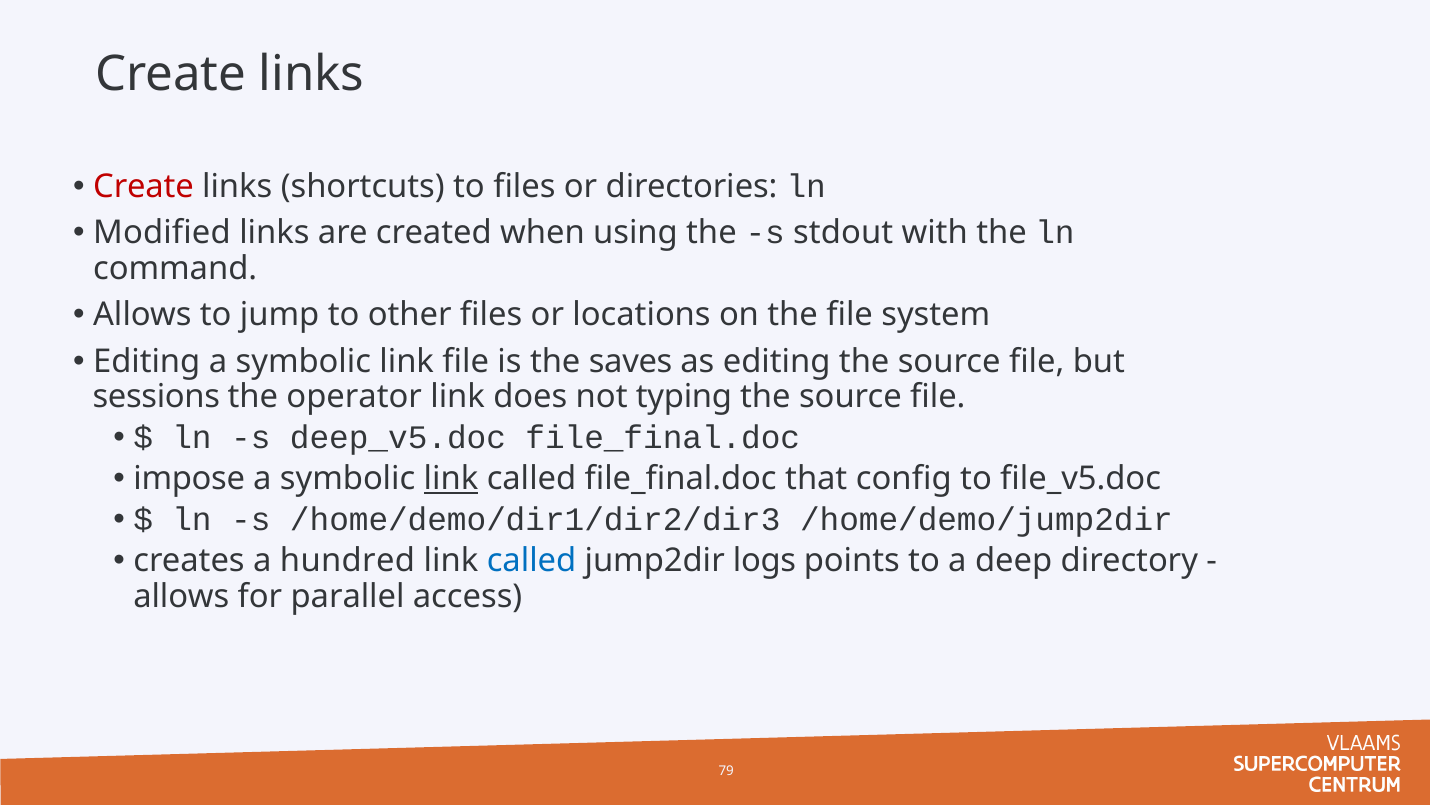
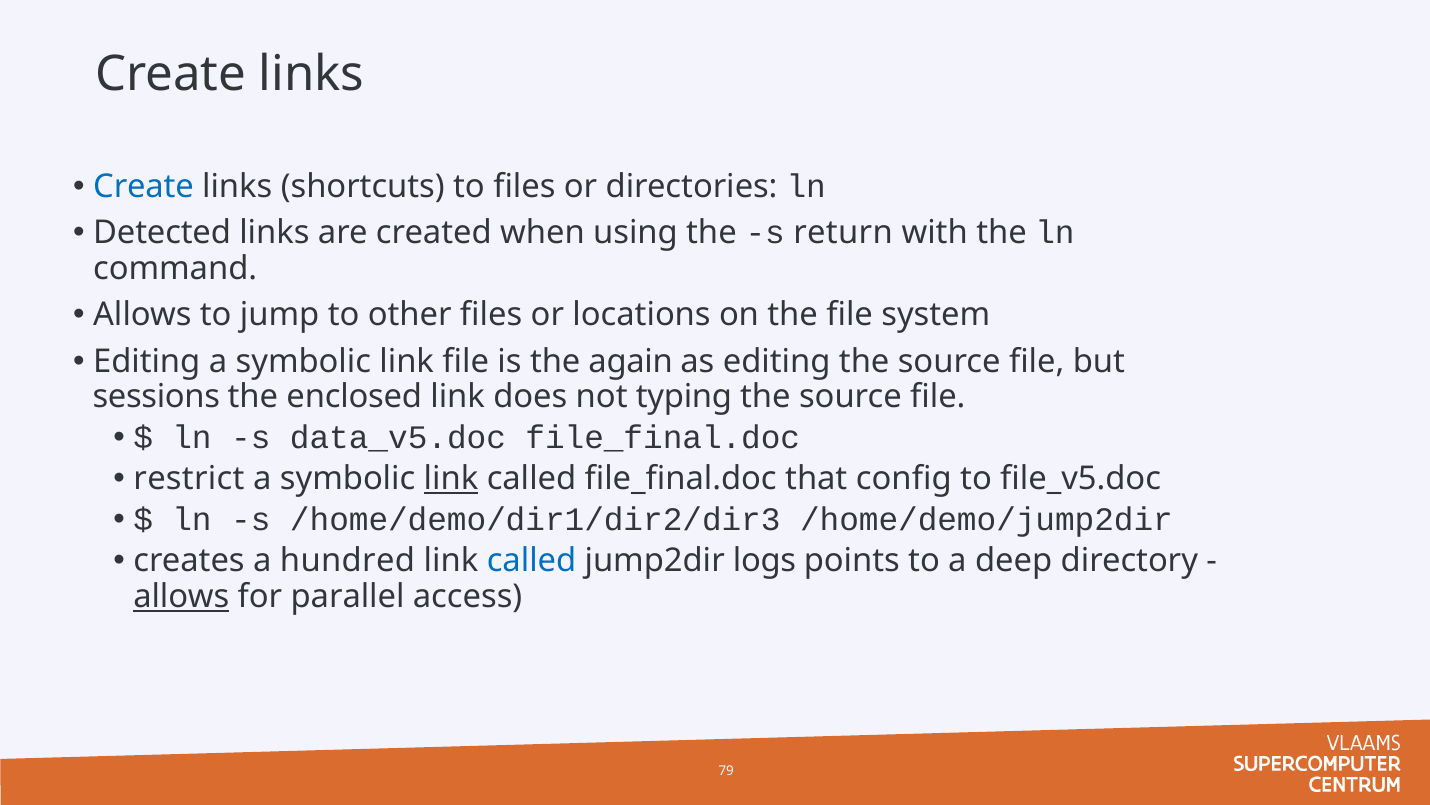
Create at (144, 186) colour: red -> blue
Modified: Modified -> Detected
stdout: stdout -> return
saves: saves -> again
operator: operator -> enclosed
deep_v5.doc: deep_v5.doc -> data_v5.doc
impose: impose -> restrict
allows at (181, 596) underline: none -> present
